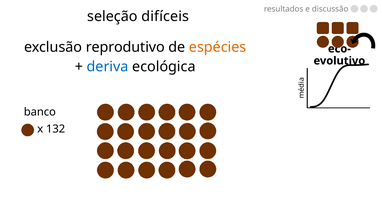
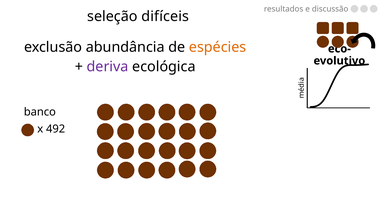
reprodutivo: reprodutivo -> abundância
deriva colour: blue -> purple
132: 132 -> 492
